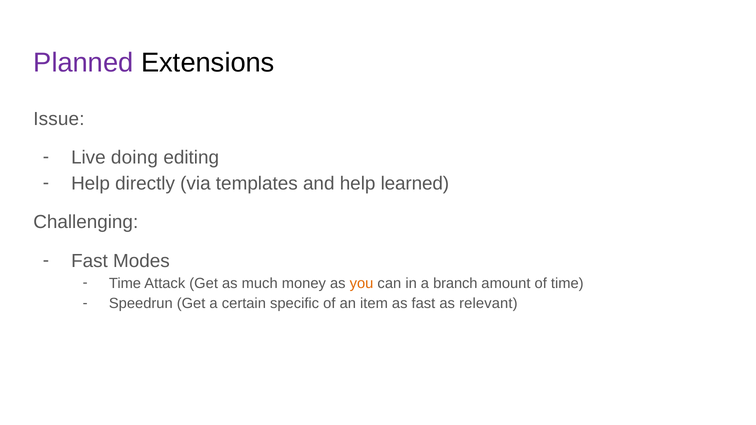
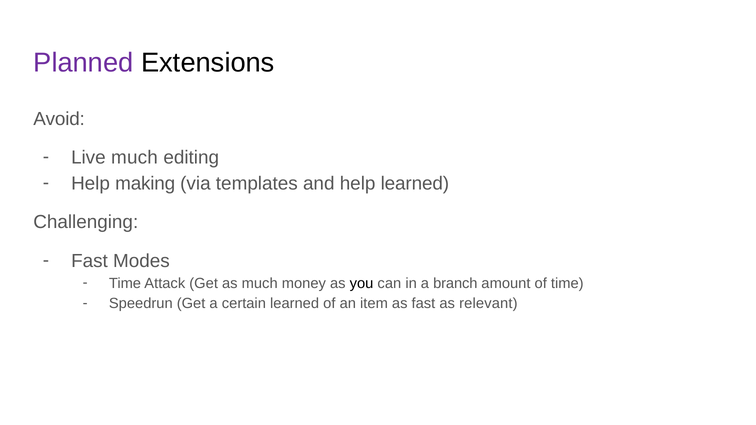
Issue: Issue -> Avoid
Live doing: doing -> much
directly: directly -> making
you colour: orange -> black
certain specific: specific -> learned
